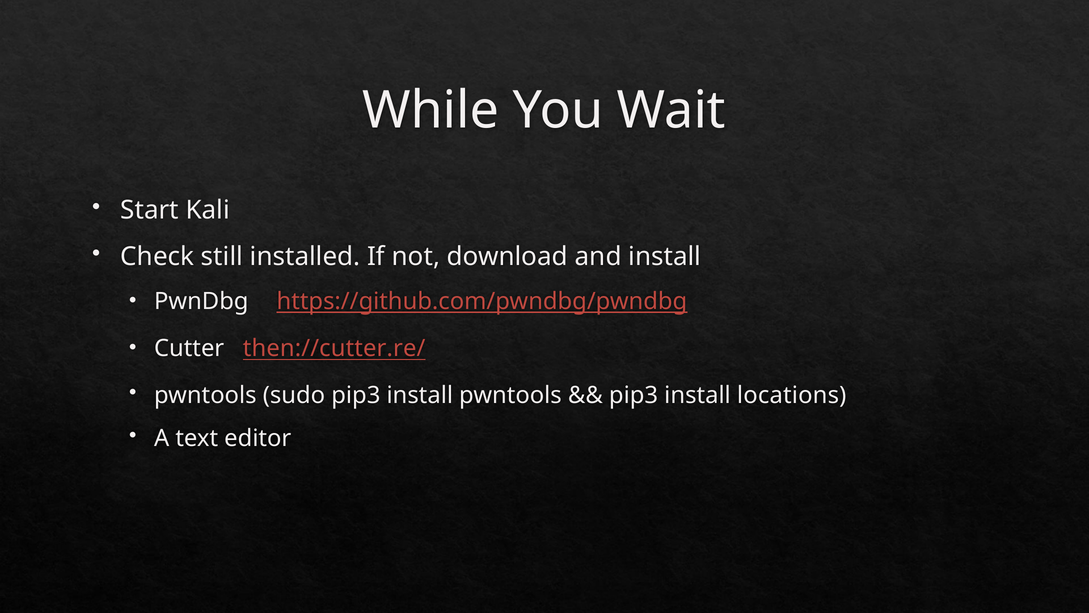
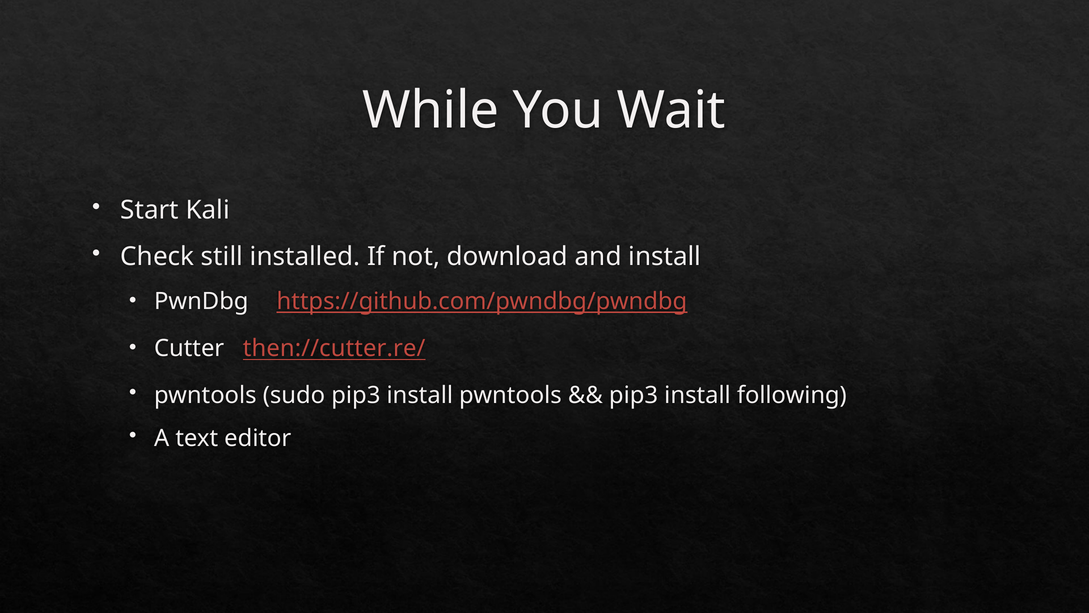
locations: locations -> following
